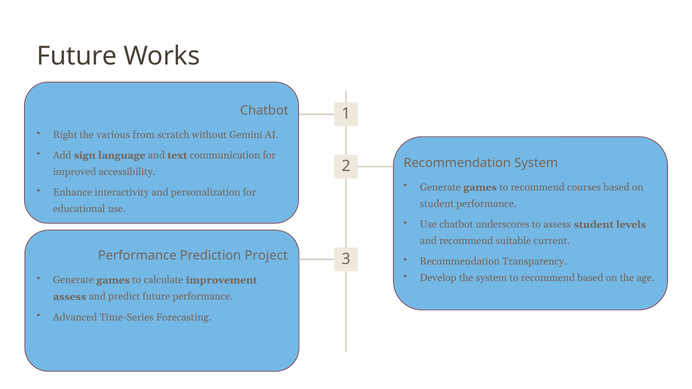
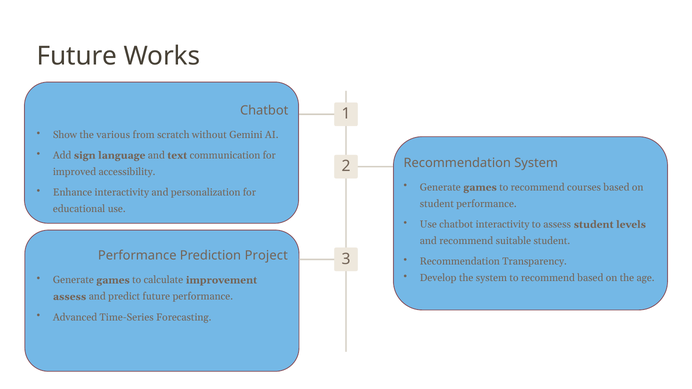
Right: Right -> Show
chatbot underscores: underscores -> interactivity
suitable current: current -> student
